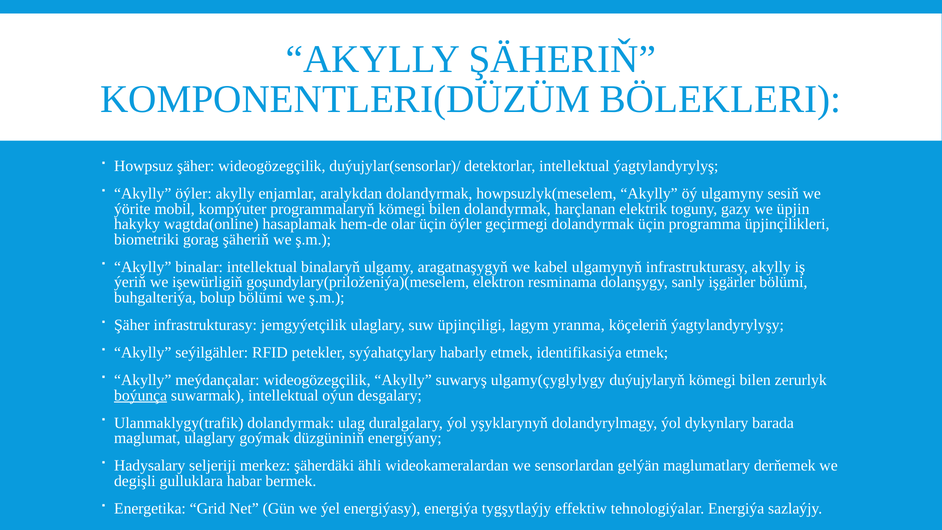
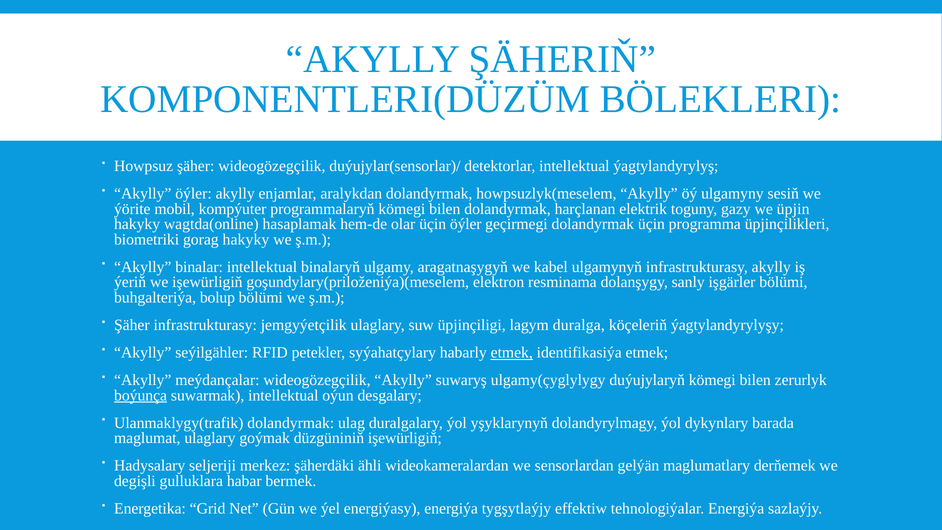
gorag şäheriň: şäheriň -> hakyky
yranma: yranma -> duralga
etmek at (512, 352) underline: none -> present
düzgüniniň energiýany: energiýany -> işewürligiň
